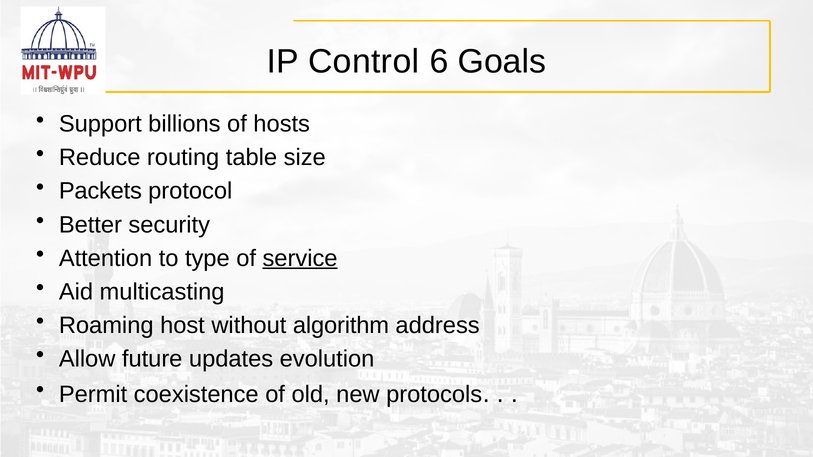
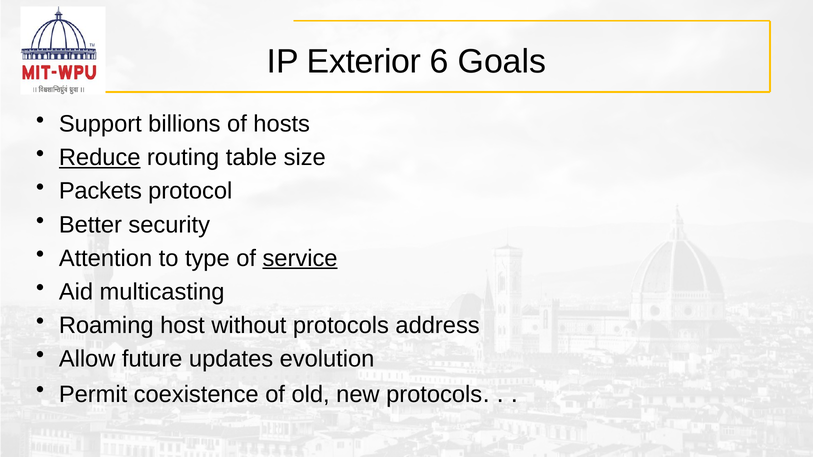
Control: Control -> Exterior
Reduce underline: none -> present
without algorithm: algorithm -> protocols
